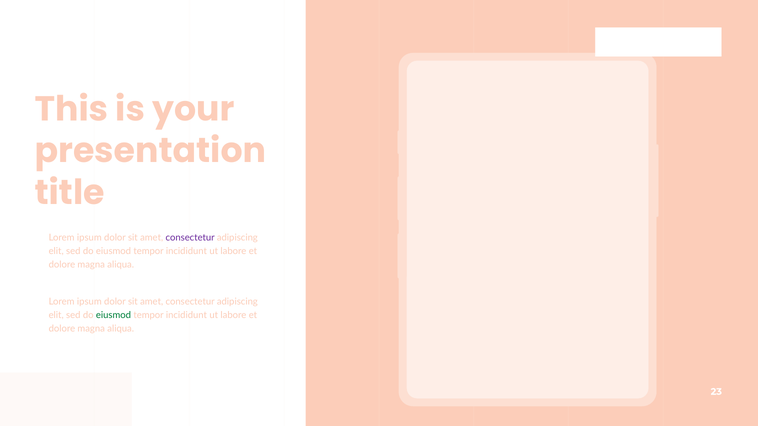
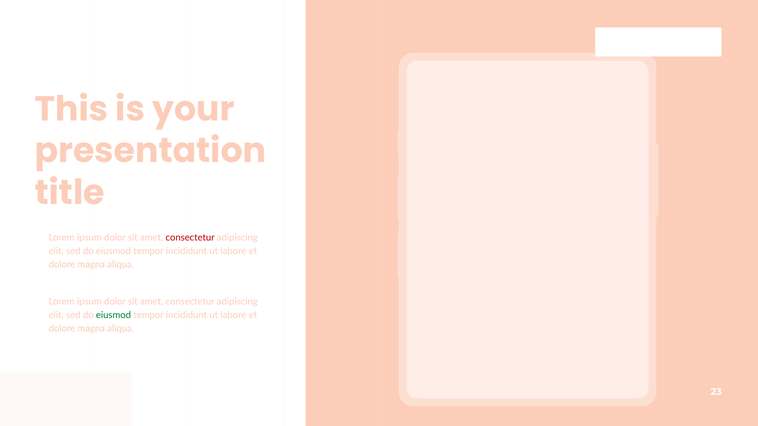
consectetur at (190, 238) colour: purple -> red
